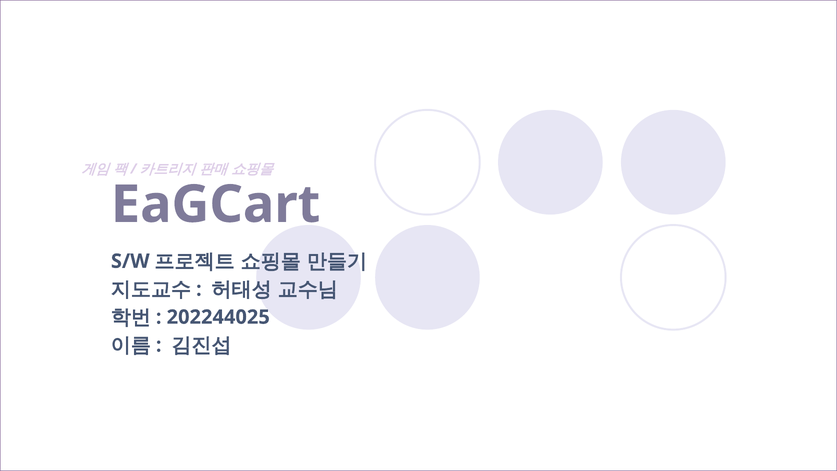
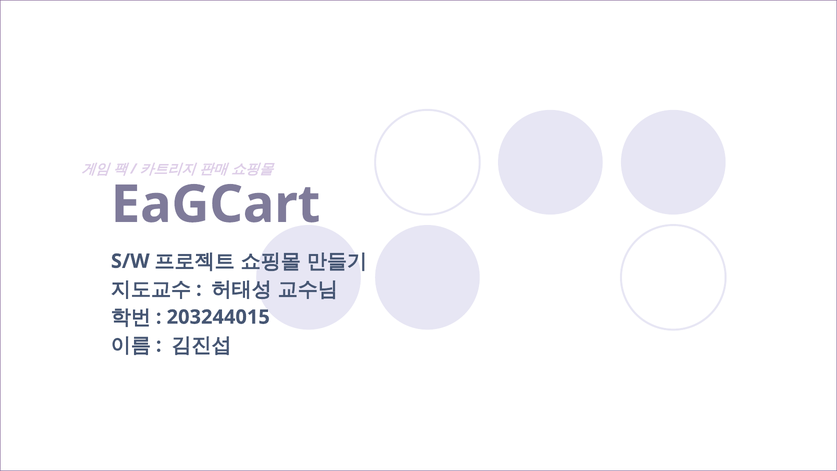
202244025: 202244025 -> 203244015
